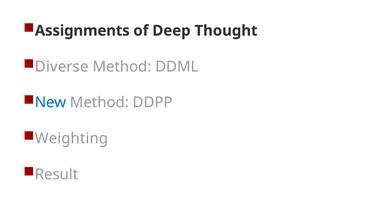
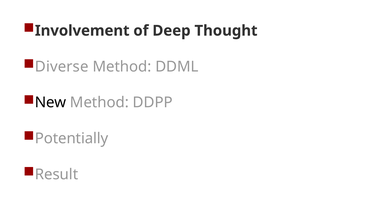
Assignments: Assignments -> Involvement
New colour: blue -> black
Weighting: Weighting -> Potentially
